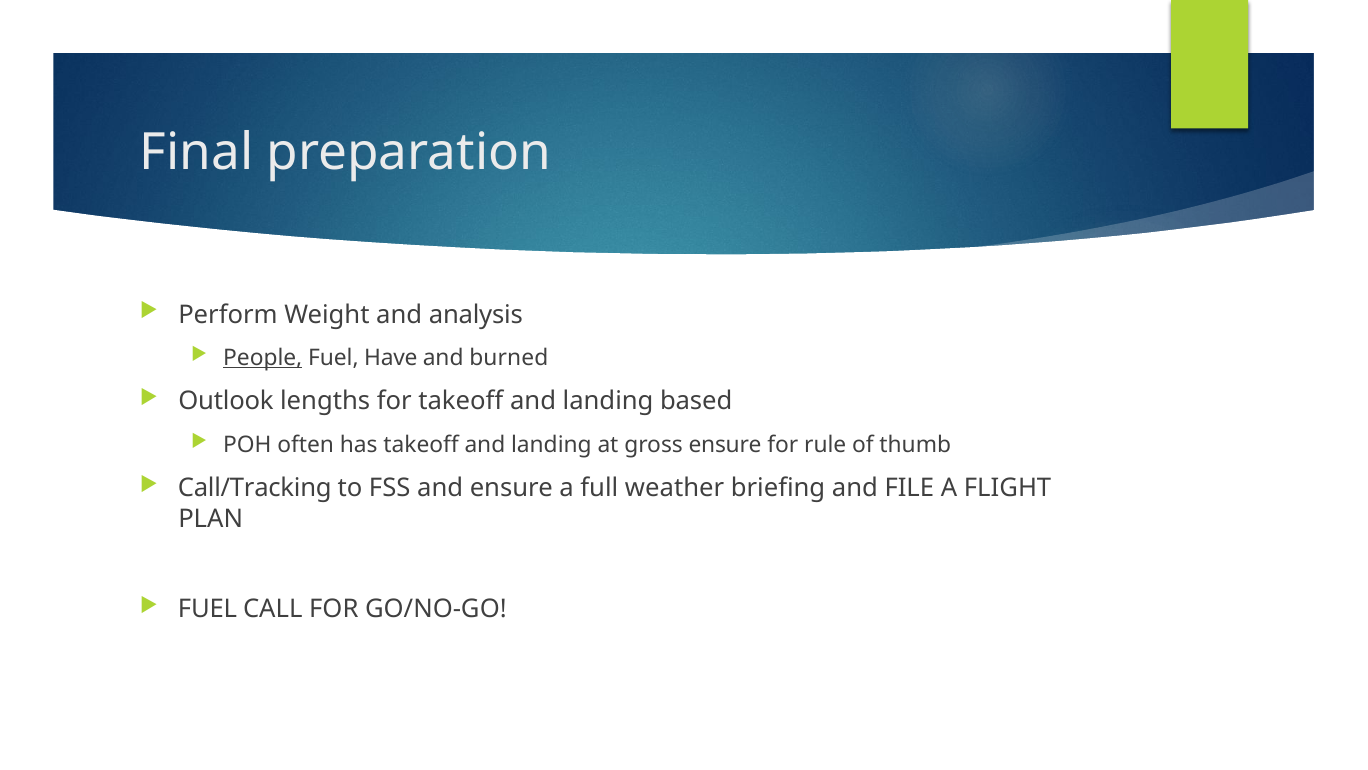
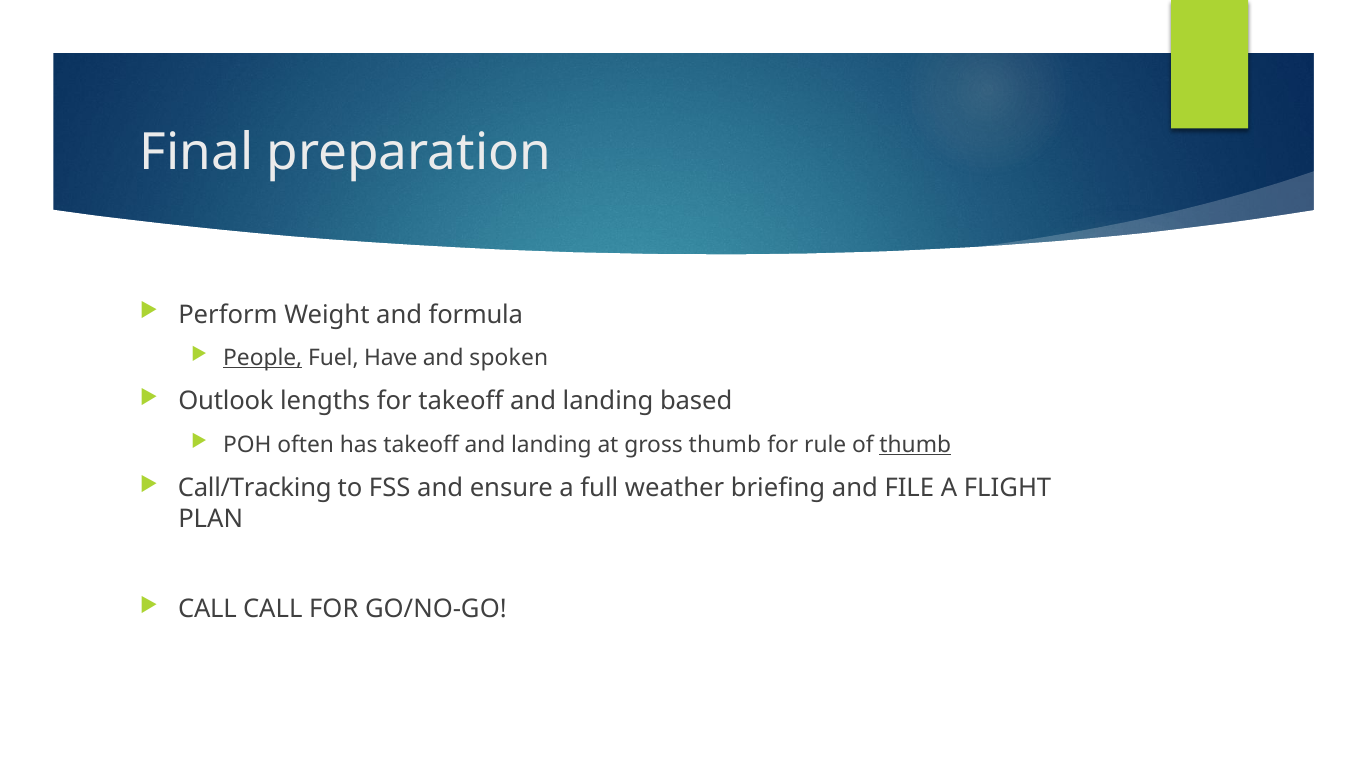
analysis: analysis -> formula
burned: burned -> spoken
gross ensure: ensure -> thumb
thumb at (915, 444) underline: none -> present
FUEL at (207, 609): FUEL -> CALL
